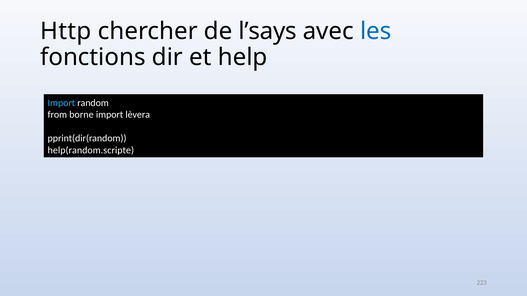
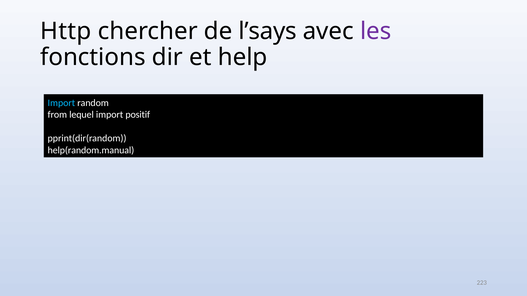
les colour: blue -> purple
borne: borne -> lequel
lèvera: lèvera -> positif
help(random.scripte: help(random.scripte -> help(random.manual
